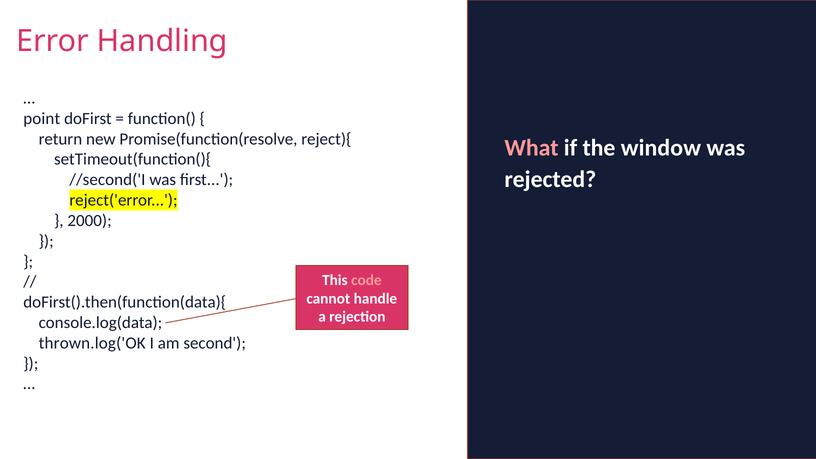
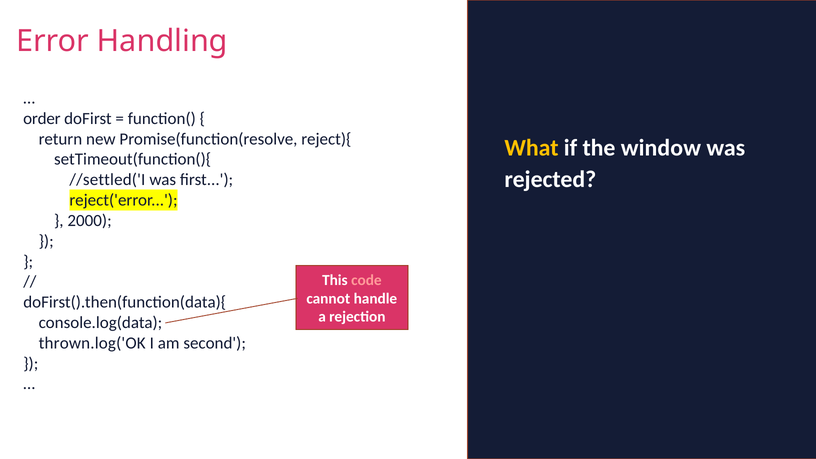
point: point -> order
What colour: pink -> yellow
//second('I: //second('I -> //settled('I
